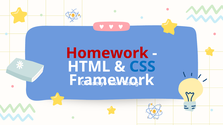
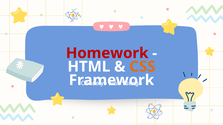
CSS colour: blue -> orange
